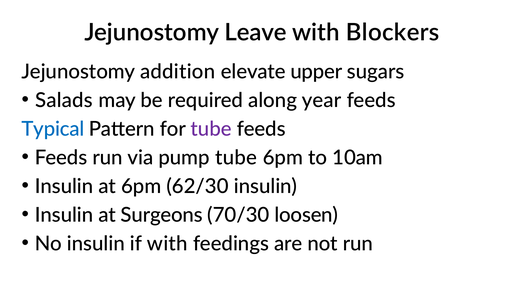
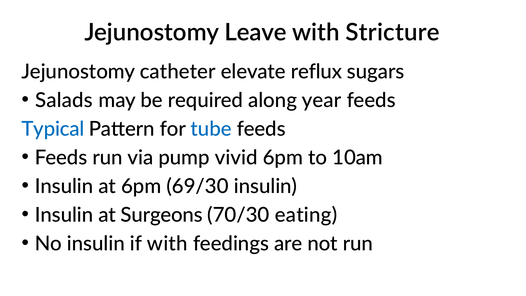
Blockers: Blockers -> Stricture
addition: addition -> catheter
upper: upper -> reflux
tube at (211, 129) colour: purple -> blue
pump tube: tube -> vivid
62/30: 62/30 -> 69/30
loosen: loosen -> eating
